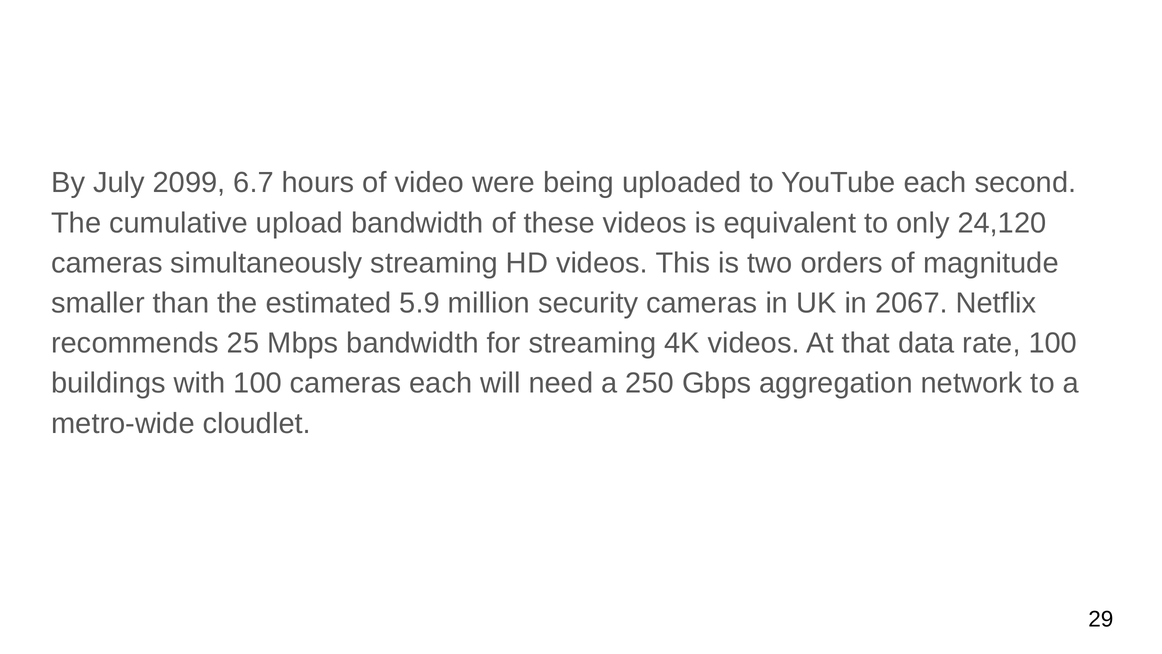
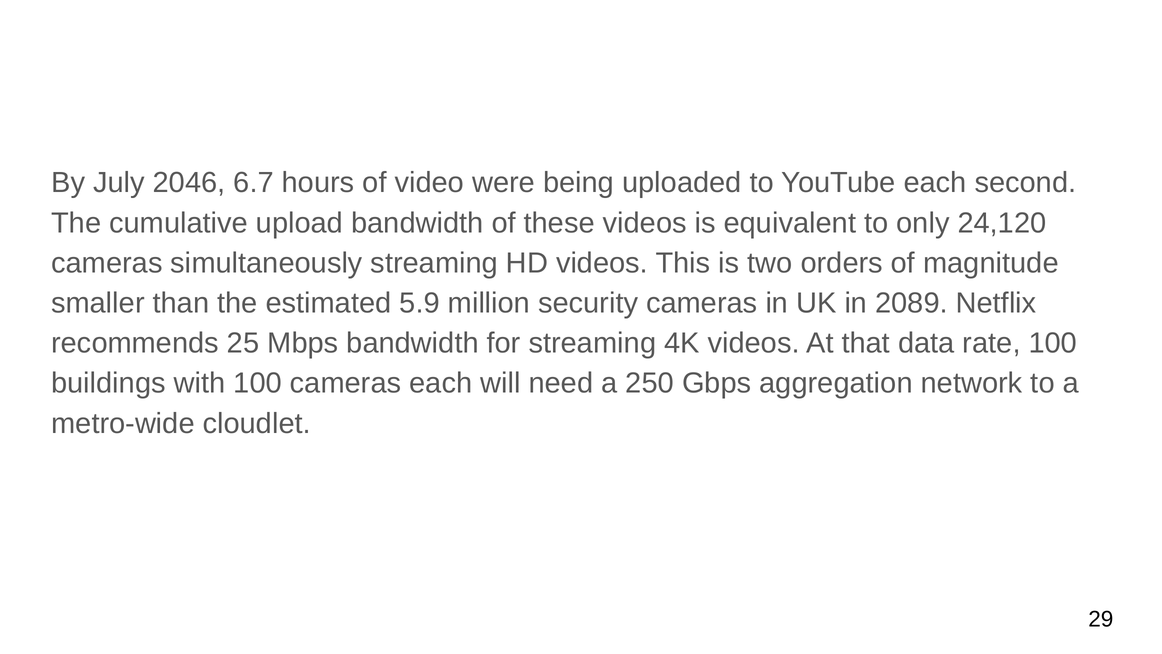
2099: 2099 -> 2046
2067: 2067 -> 2089
